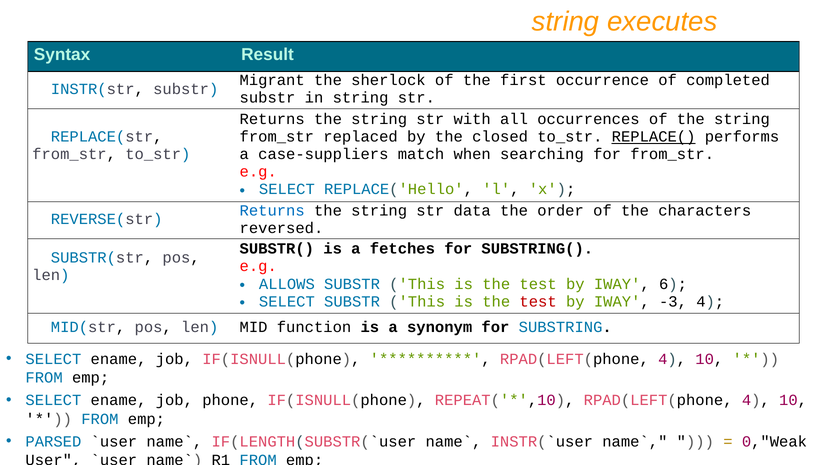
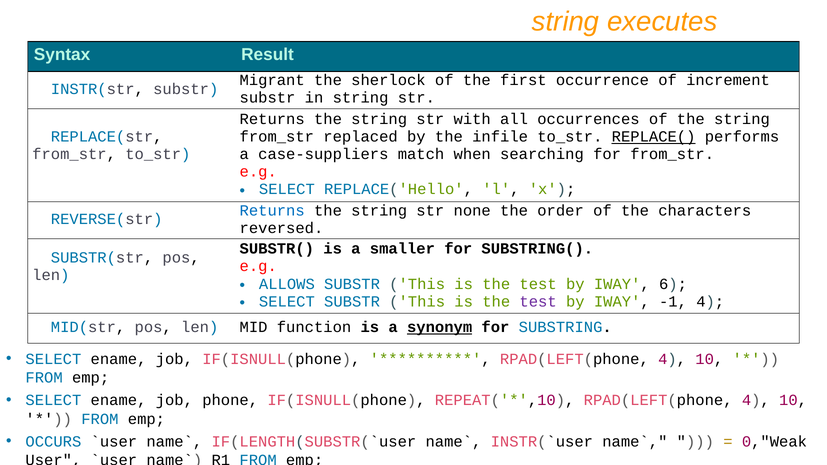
completed: completed -> increment
closed: closed -> infile
data: data -> none
fetches: fetches -> smaller
test at (538, 302) colour: red -> purple
-3: -3 -> -1
synonym underline: none -> present
PARSED: PARSED -> OCCURS
